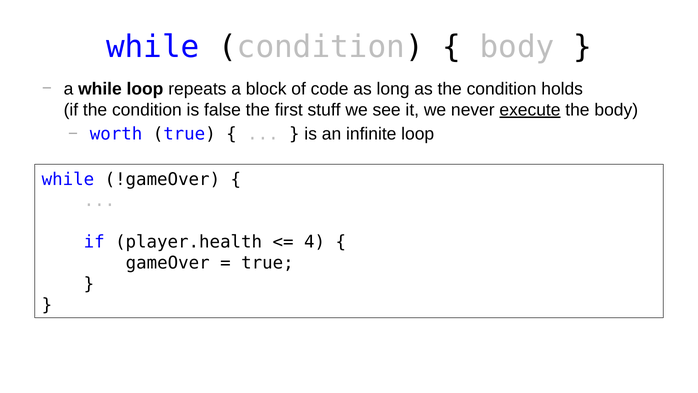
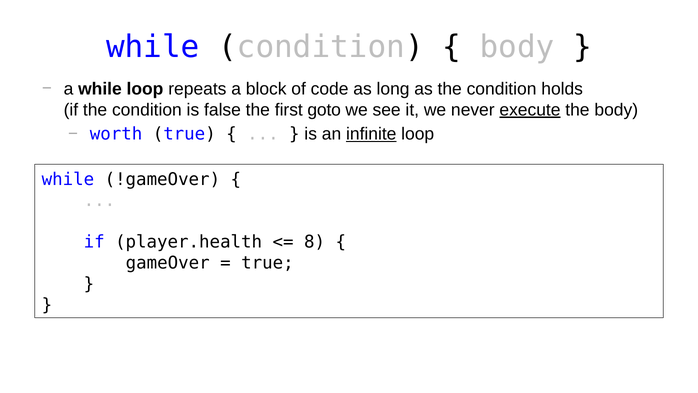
stuff: stuff -> goto
infinite underline: none -> present
4: 4 -> 8
